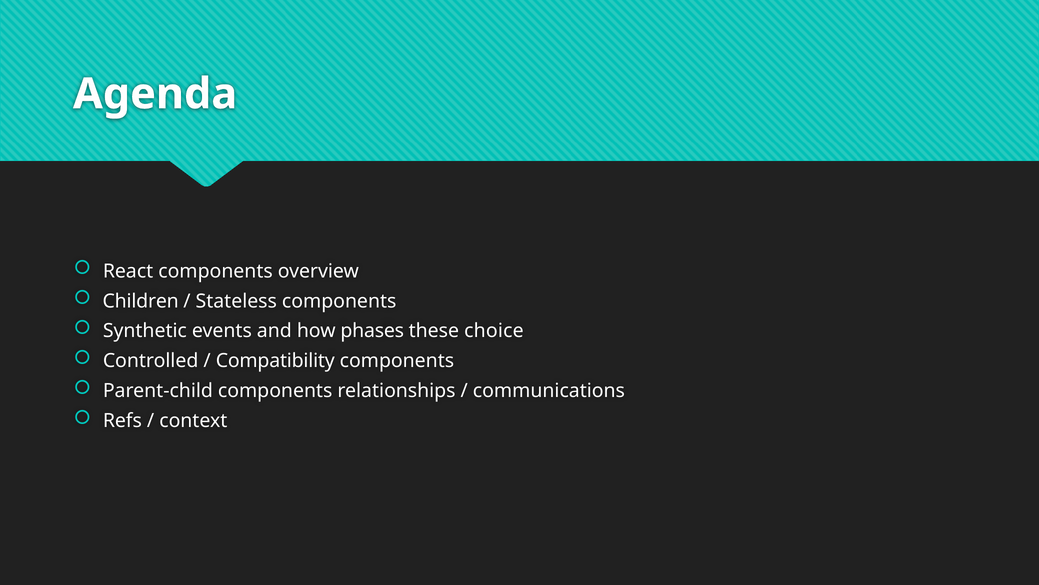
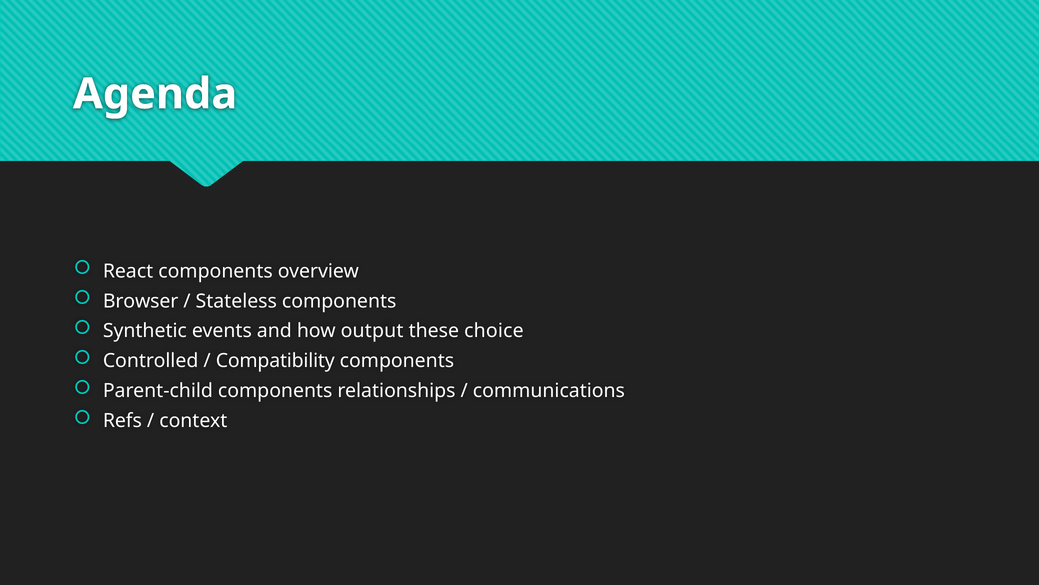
Children: Children -> Browser
phases: phases -> output
